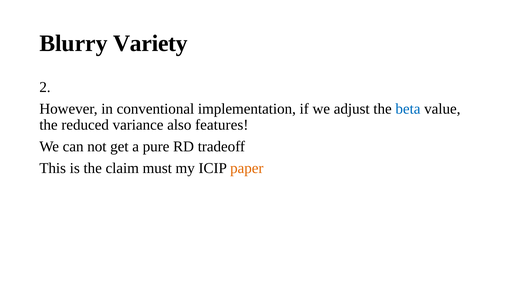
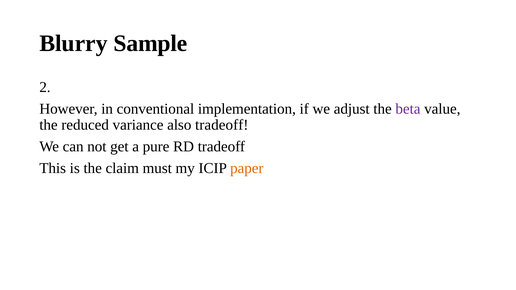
Variety: Variety -> Sample
beta colour: blue -> purple
also features: features -> tradeoff
